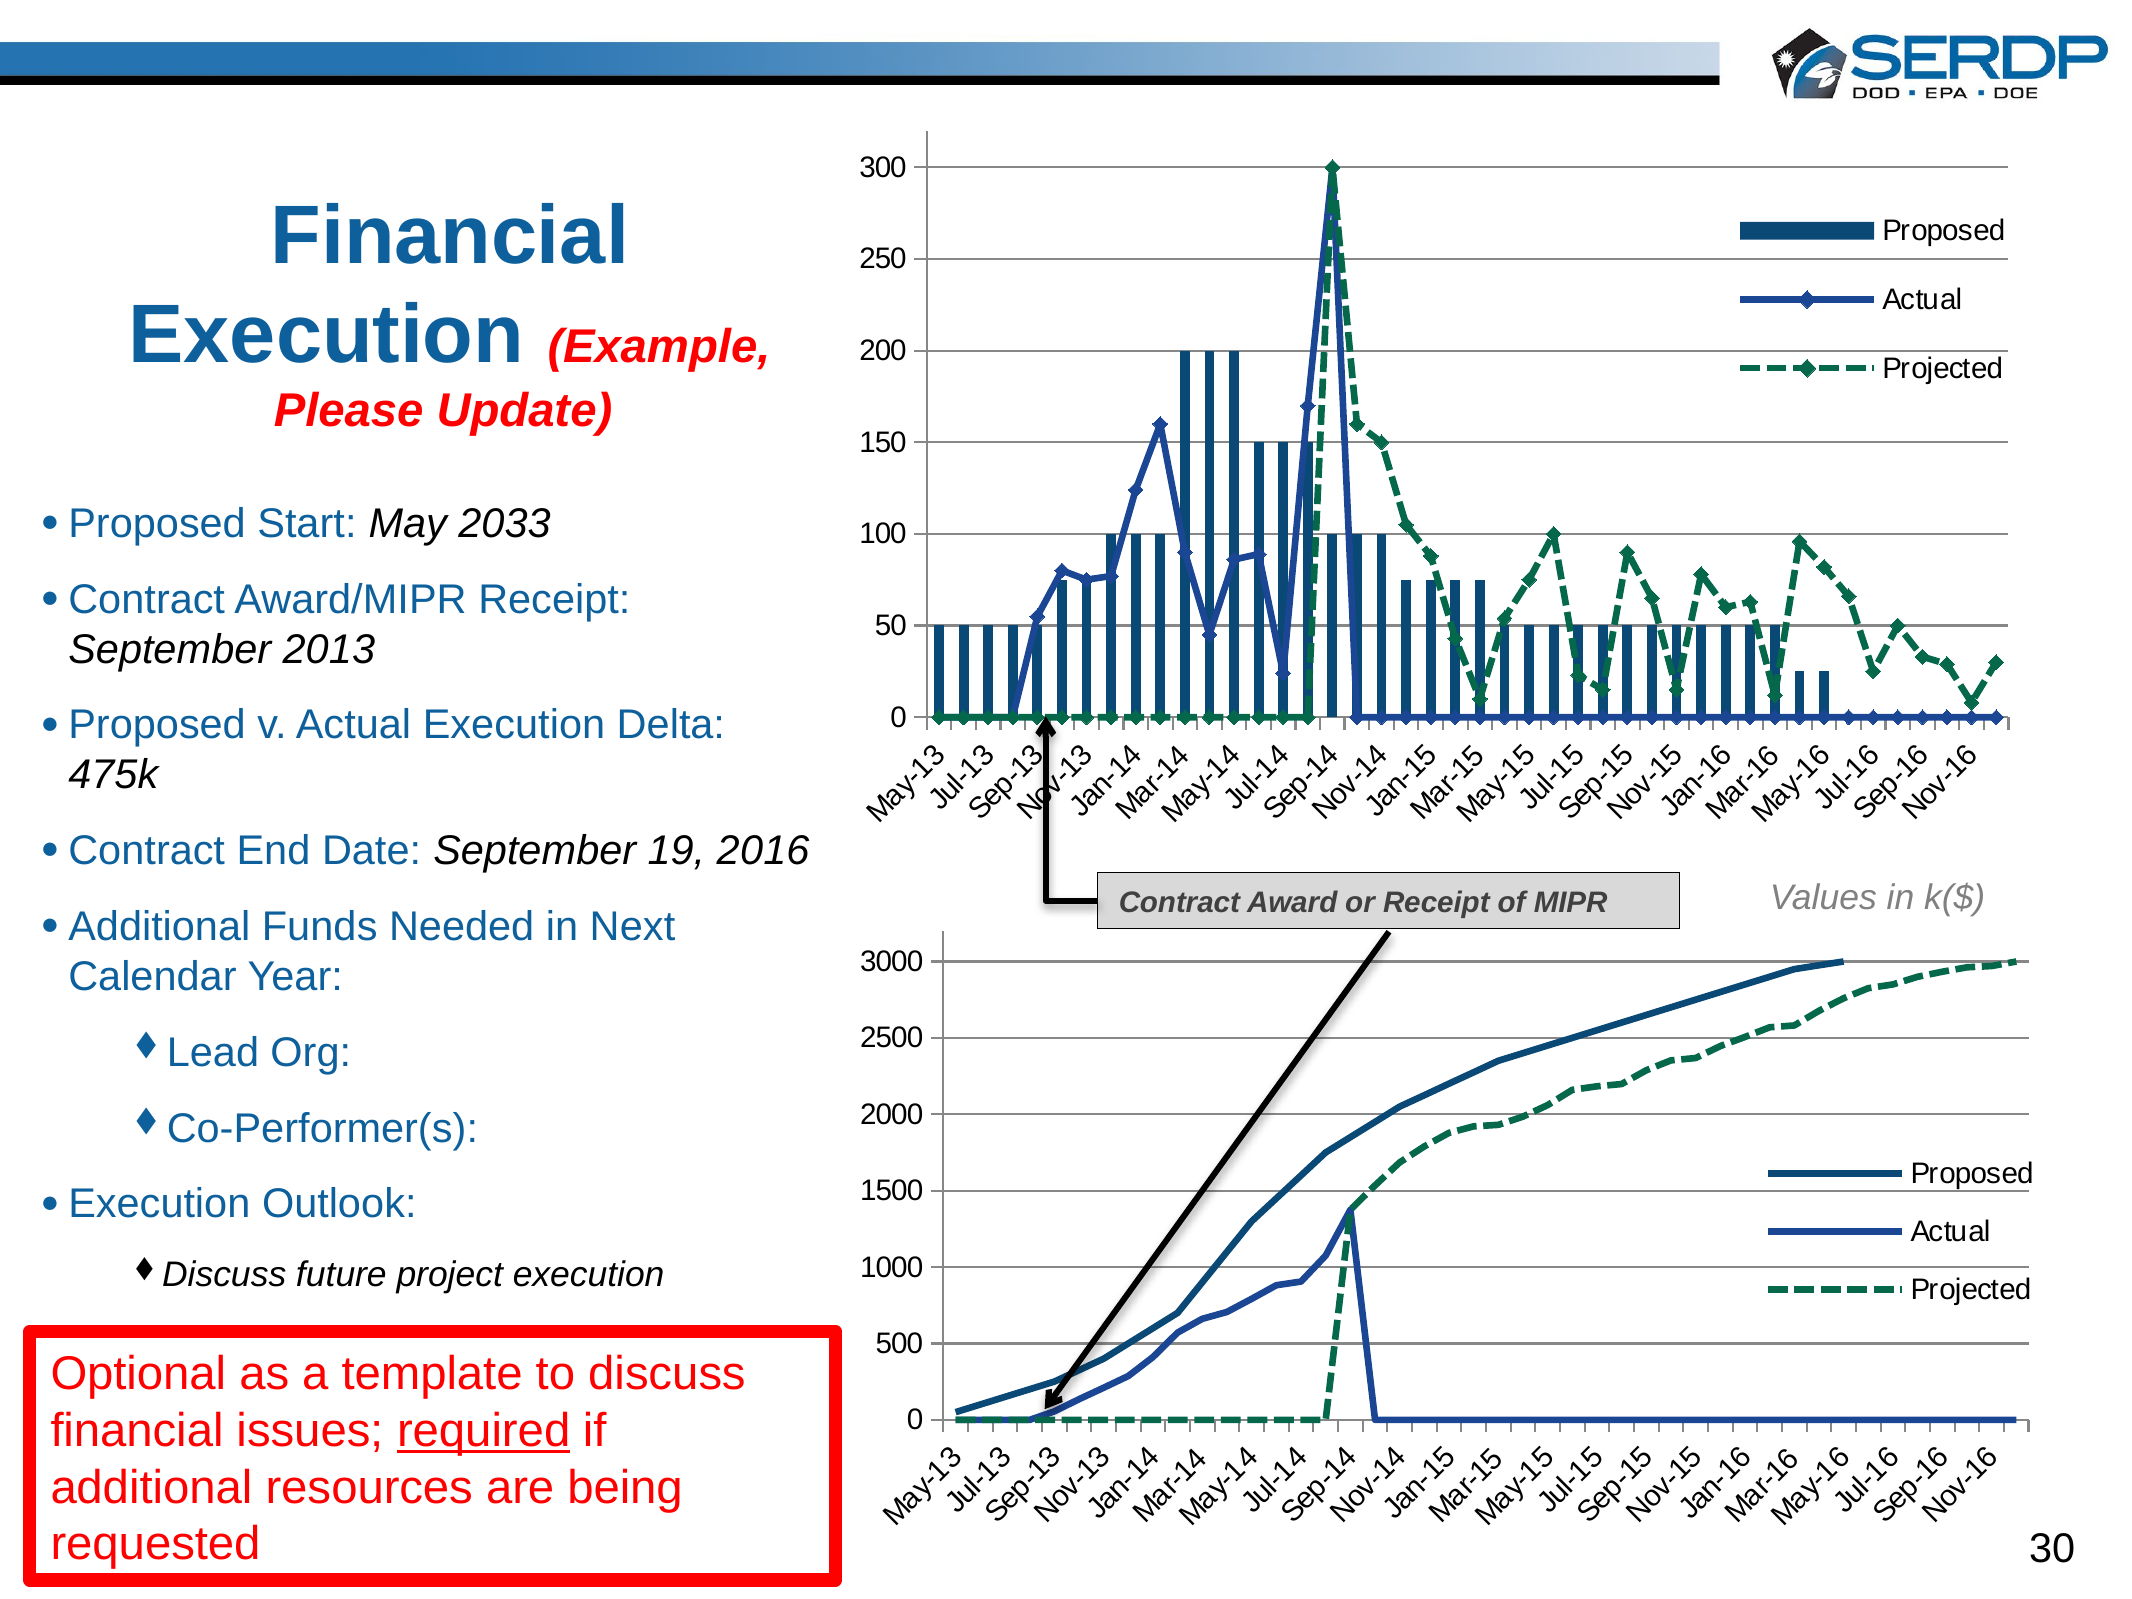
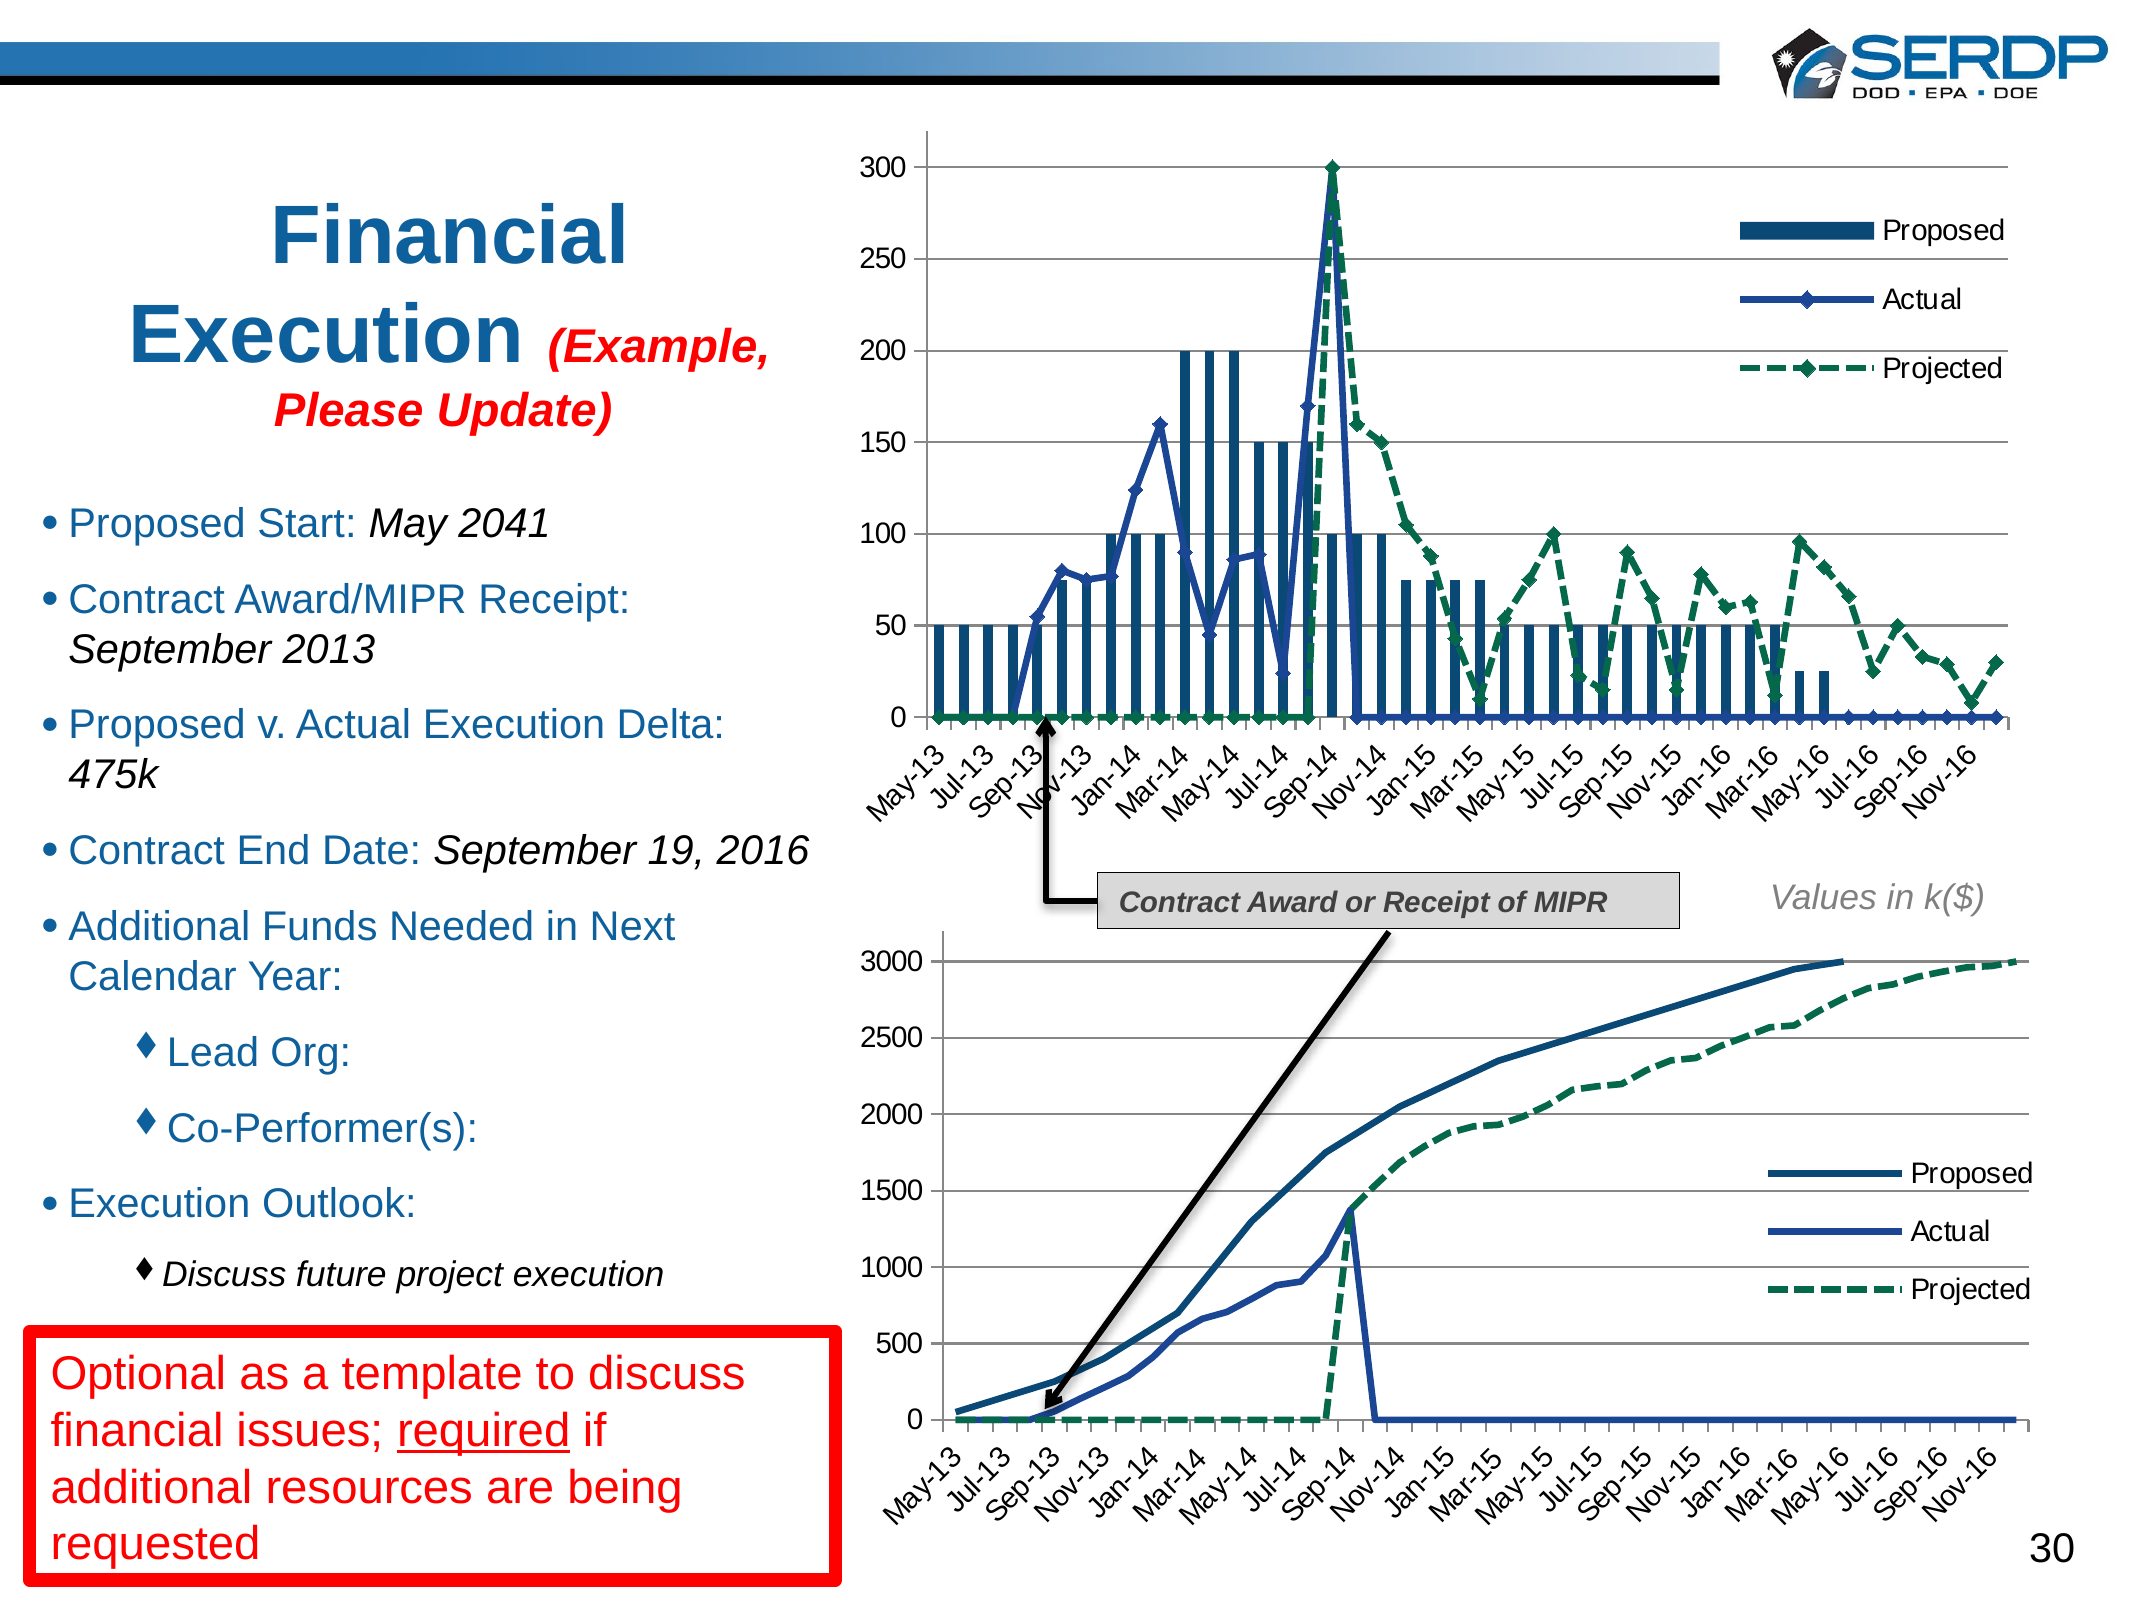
2033: 2033 -> 2041
